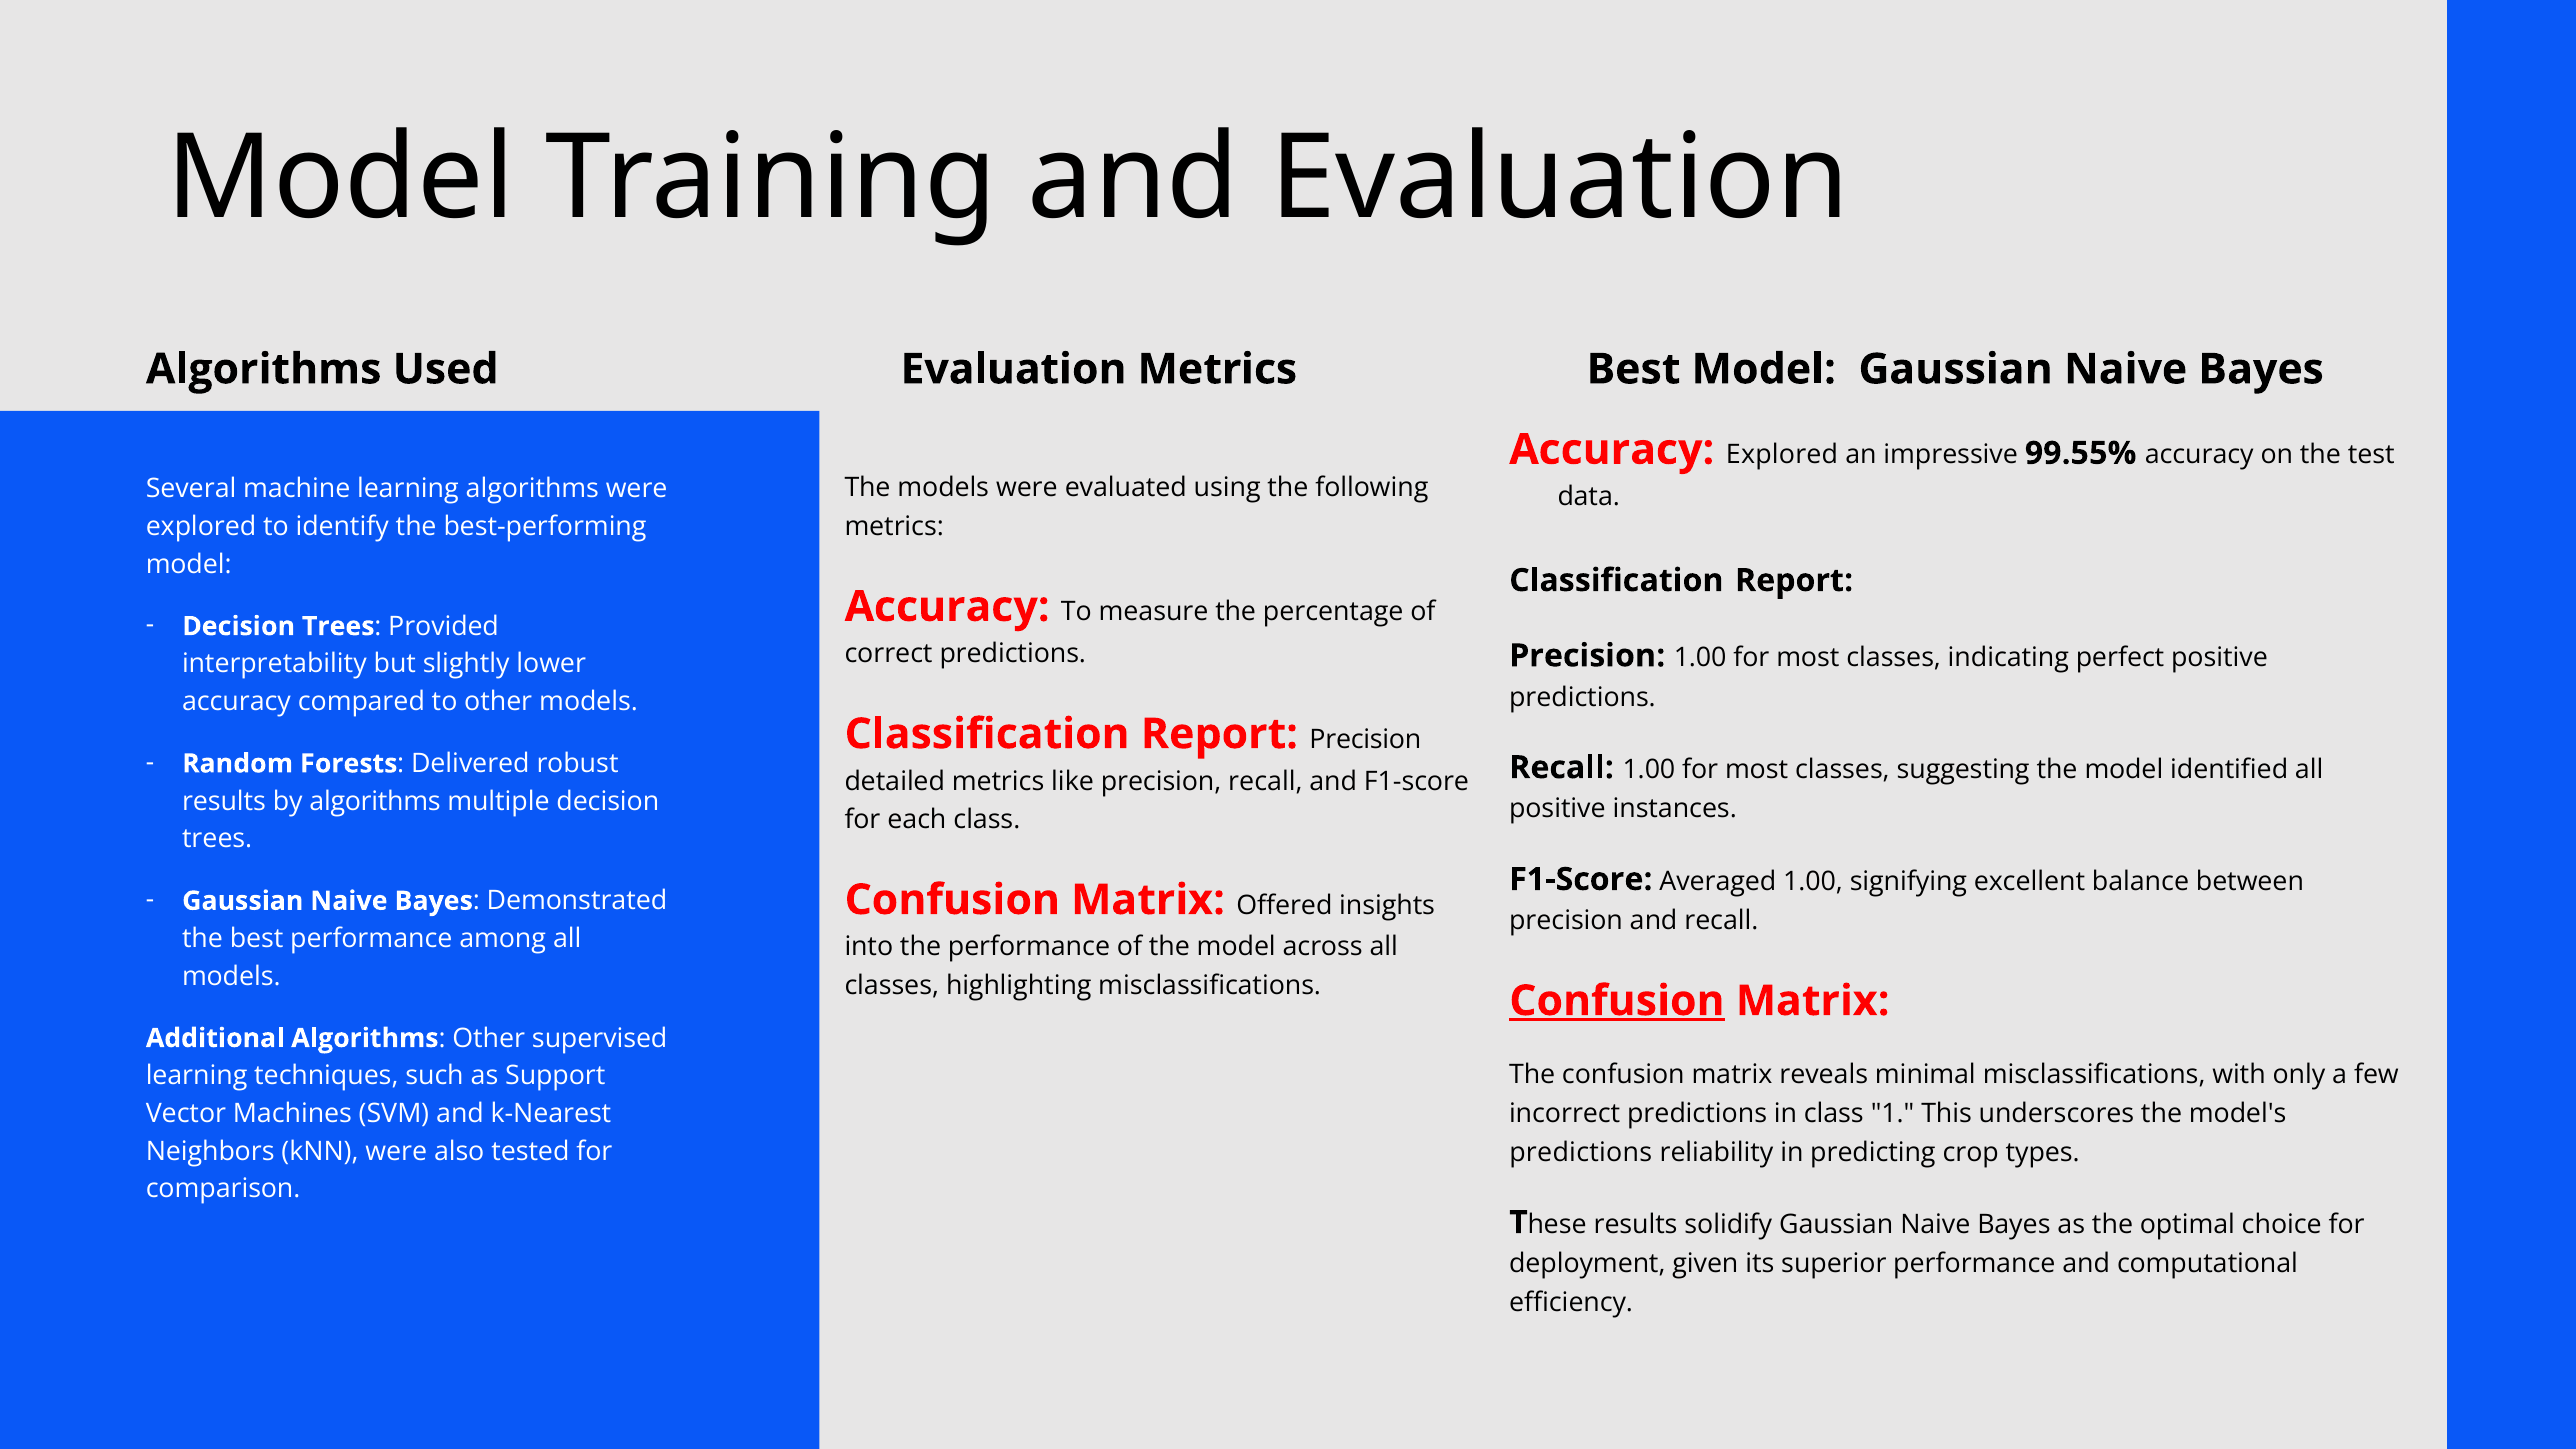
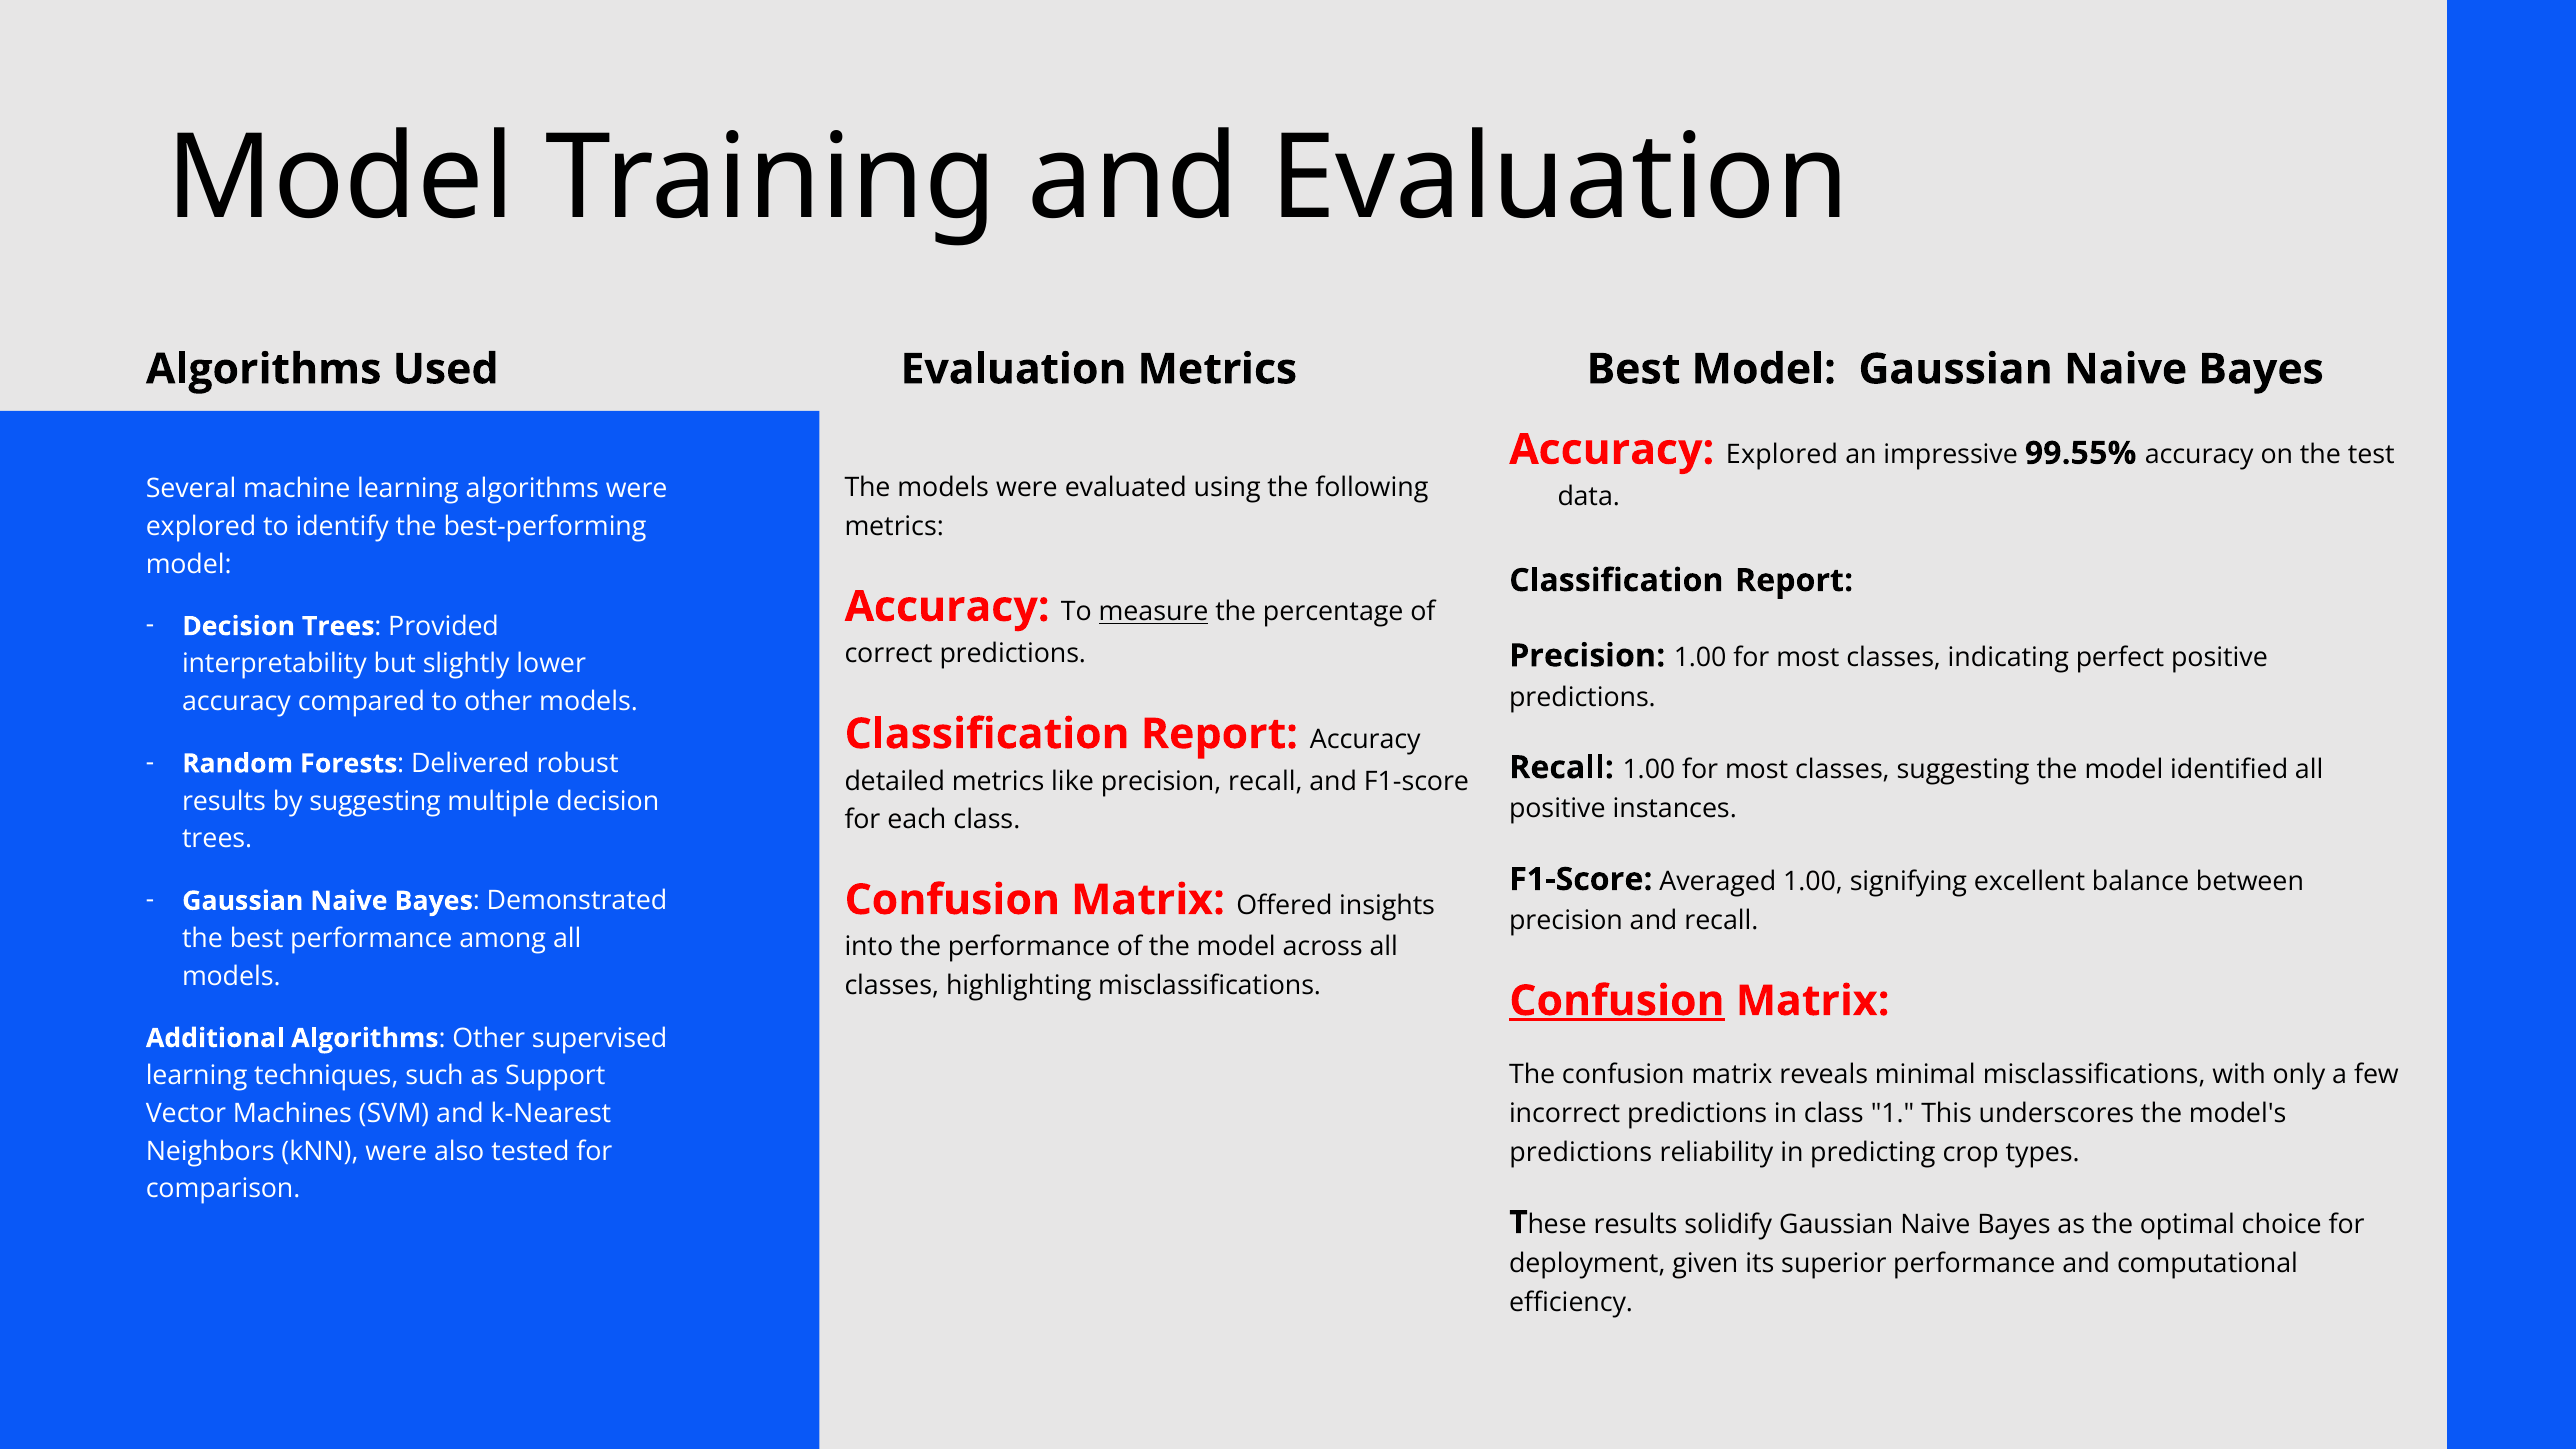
measure underline: none -> present
Precision at (1365, 739): Precision -> Accuracy
by algorithms: algorithms -> suggesting
